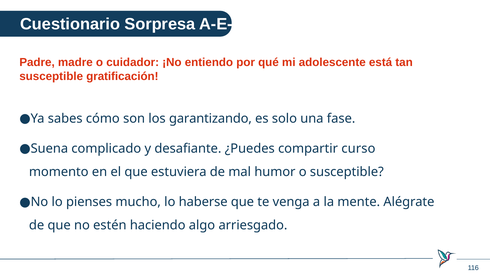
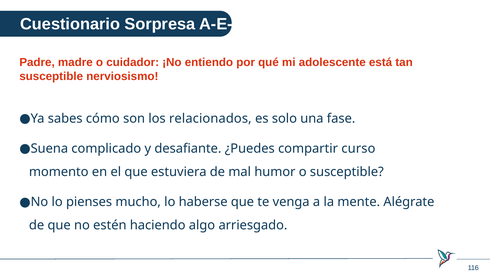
gratificación: gratificación -> nerviosismo
garantizando: garantizando -> relacionados
